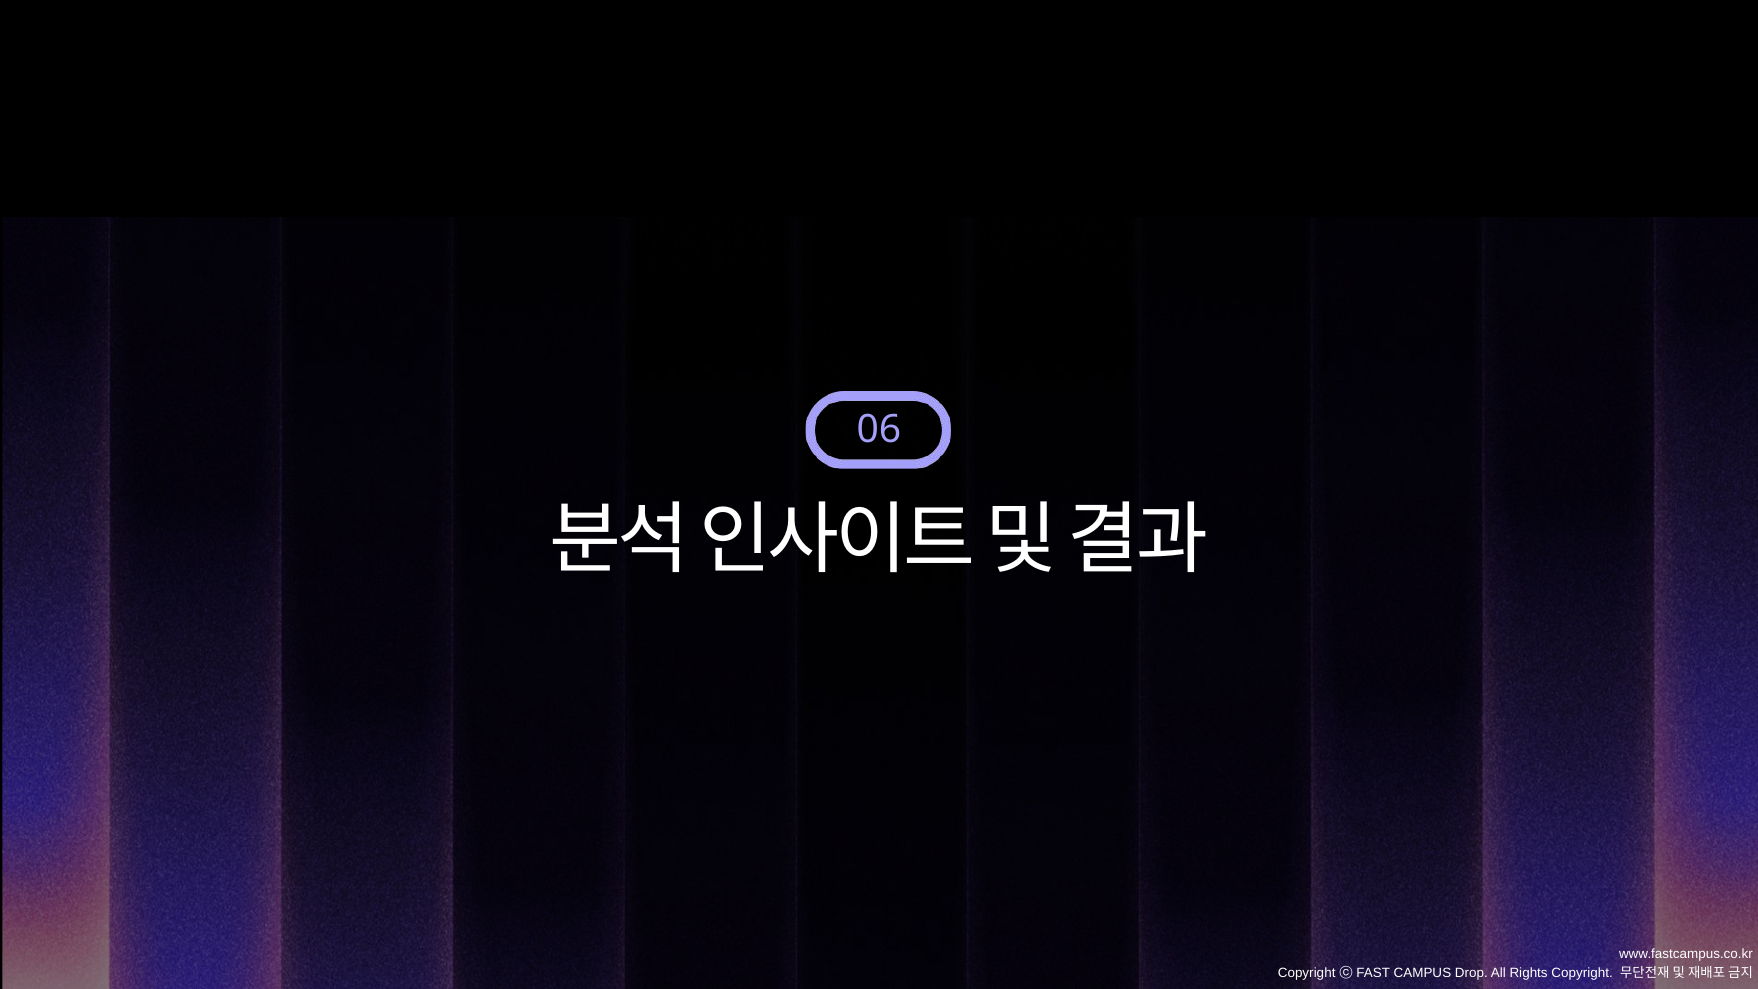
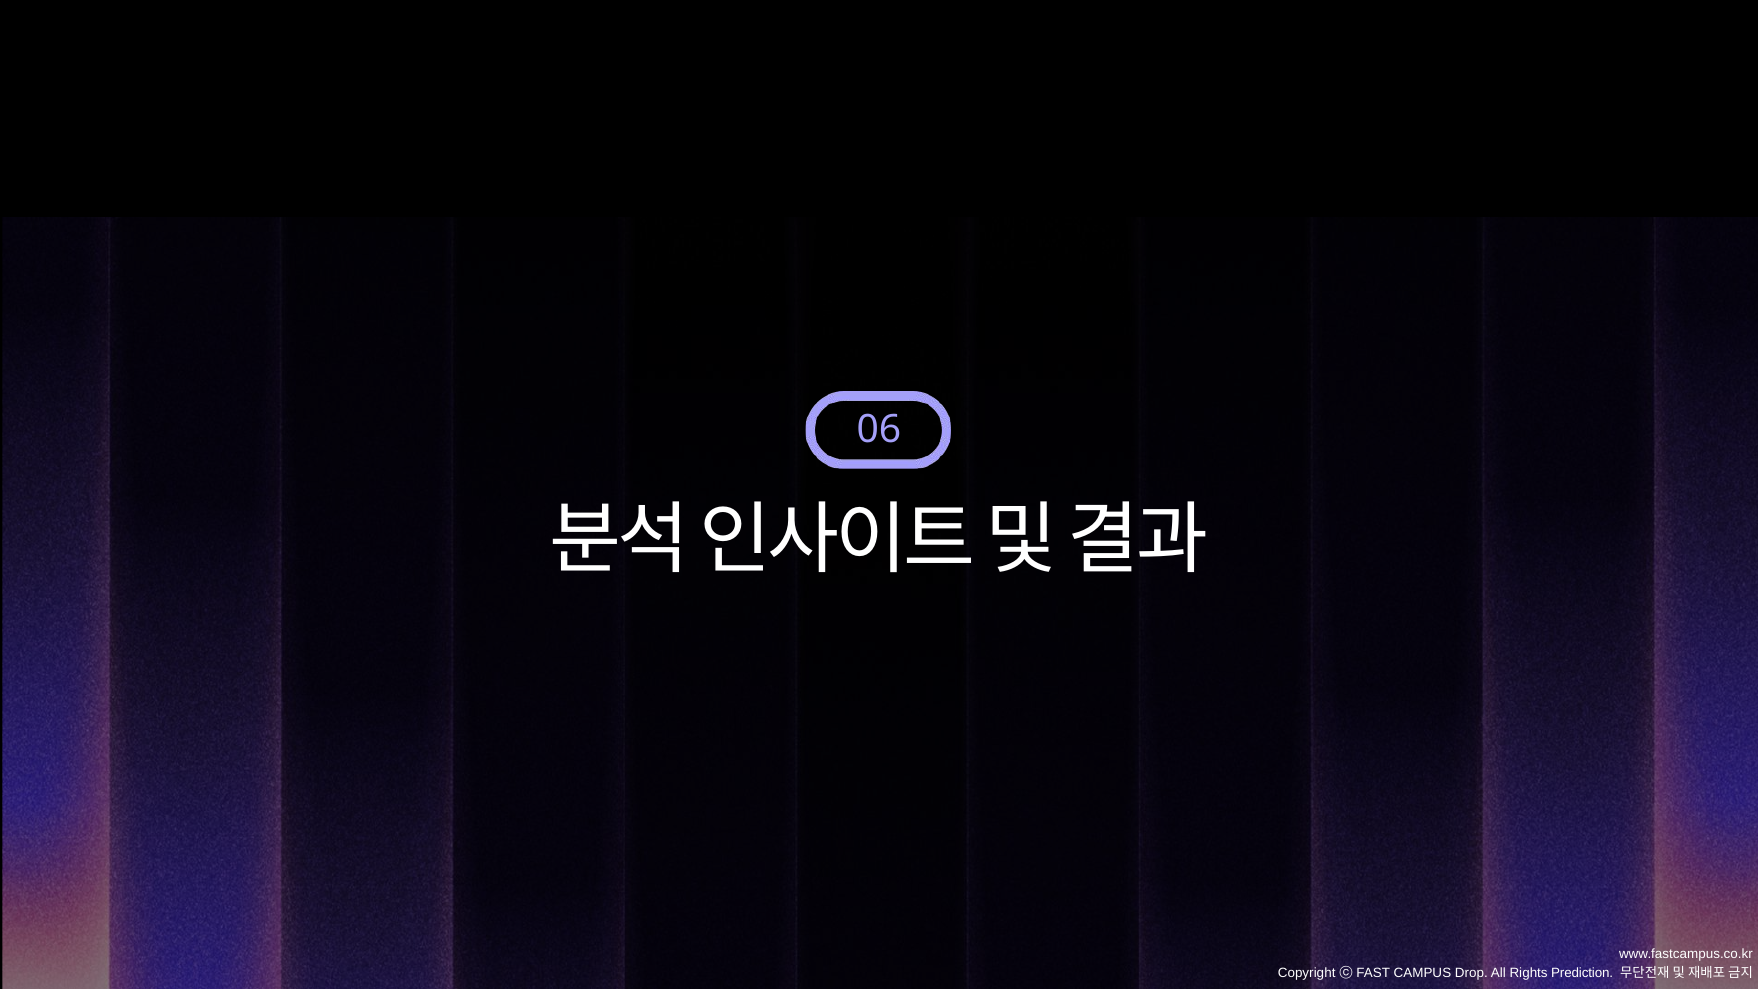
Rights Copyright: Copyright -> Prediction
